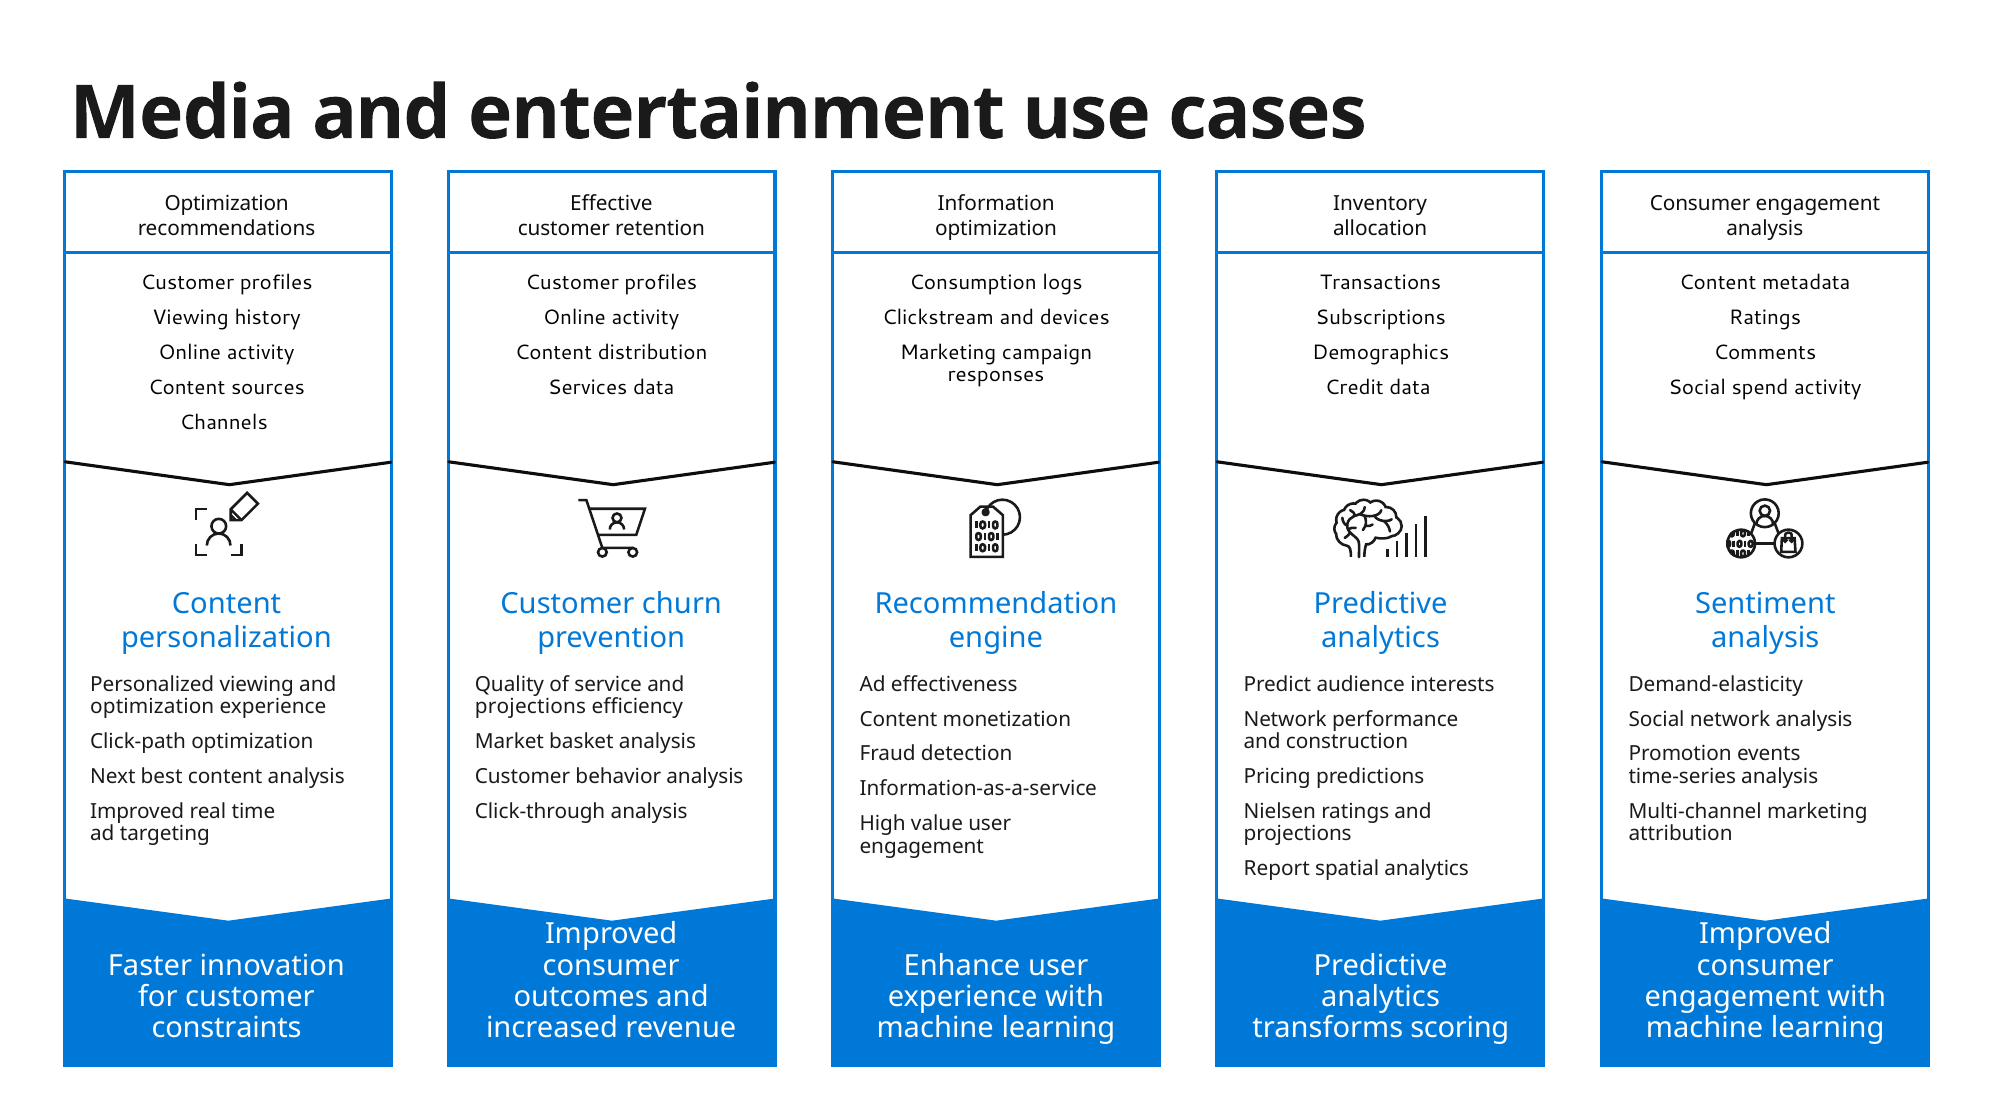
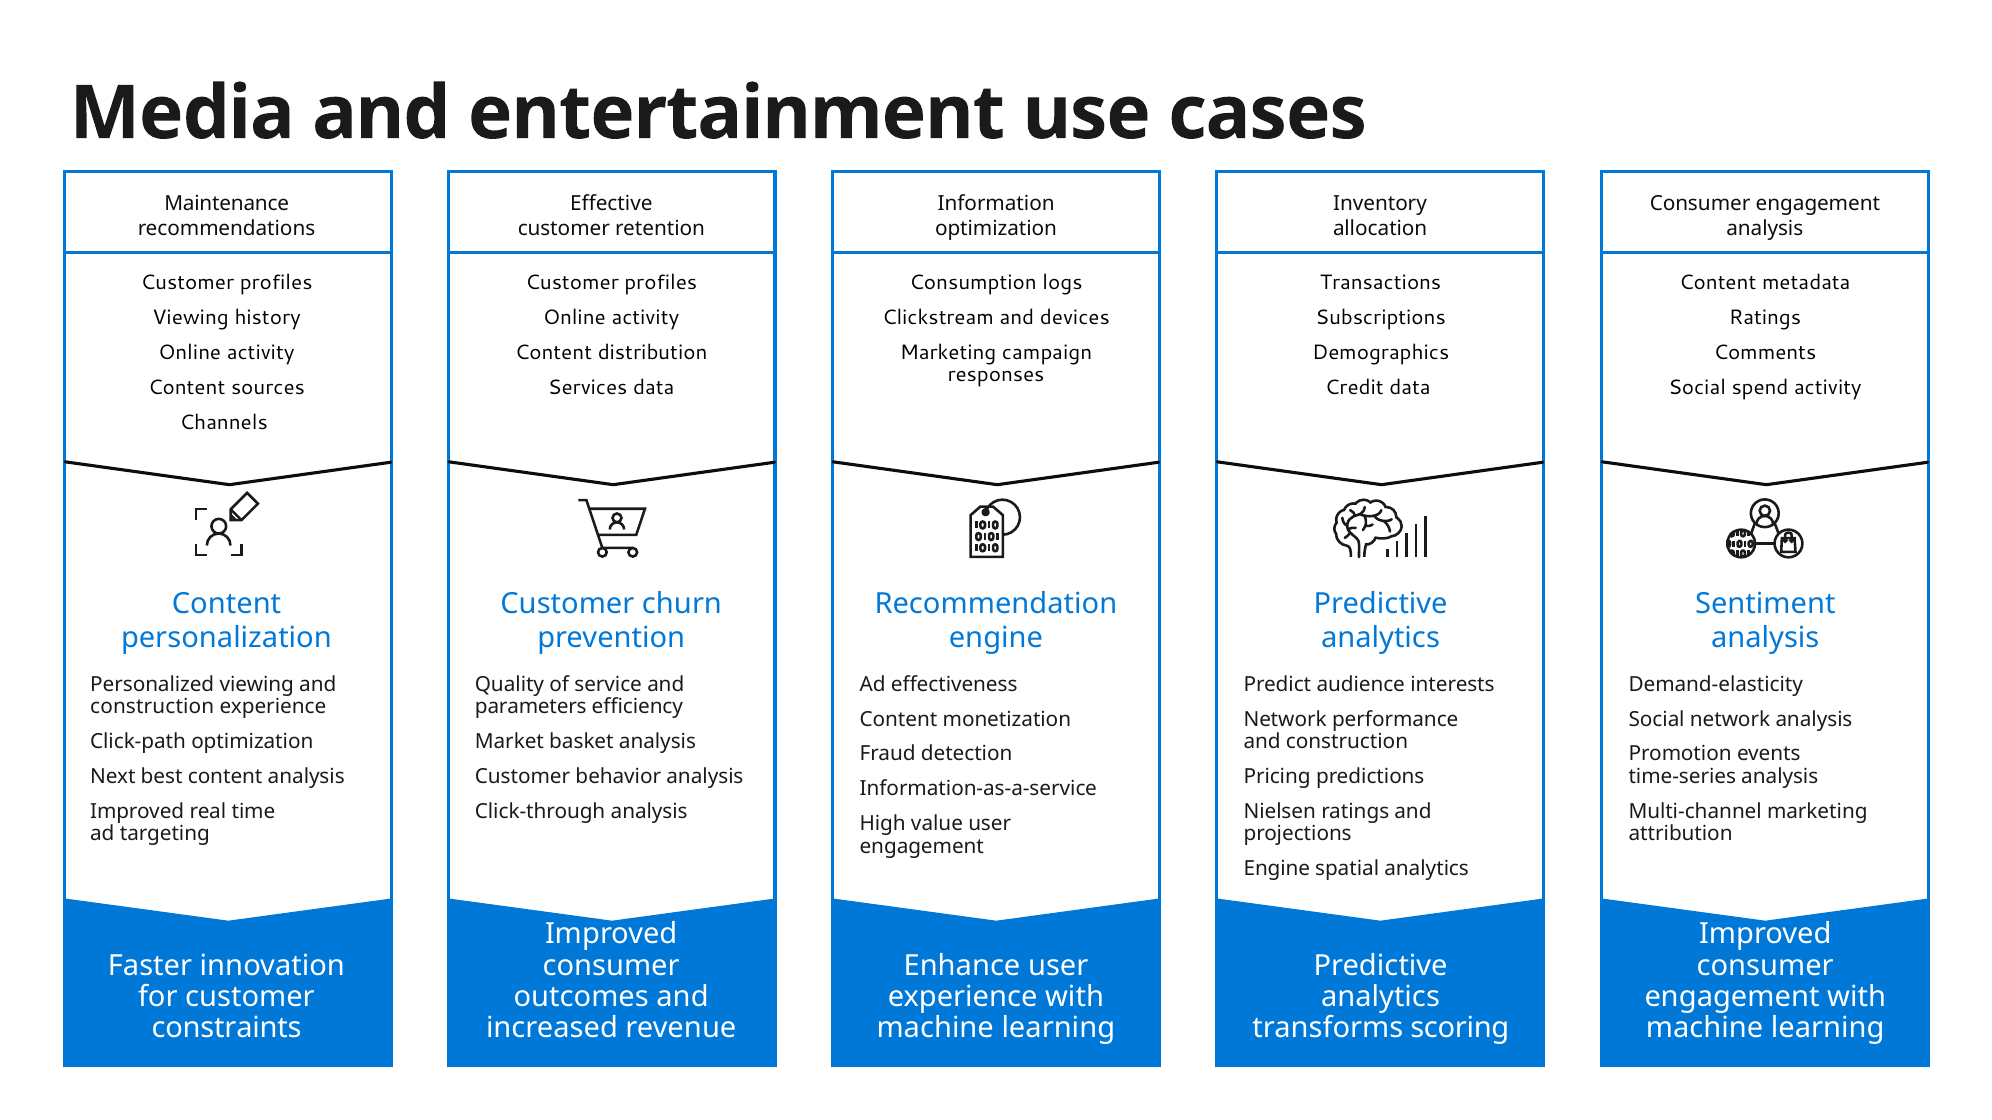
Optimization at (227, 204): Optimization -> Maintenance
optimization at (152, 707): optimization -> construction
projections at (531, 707): projections -> parameters
Report at (1277, 869): Report -> Engine
